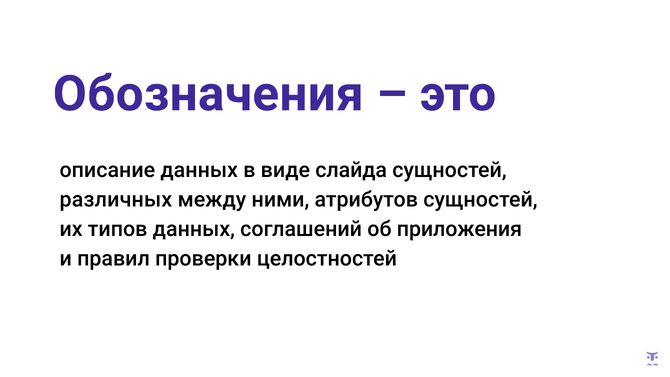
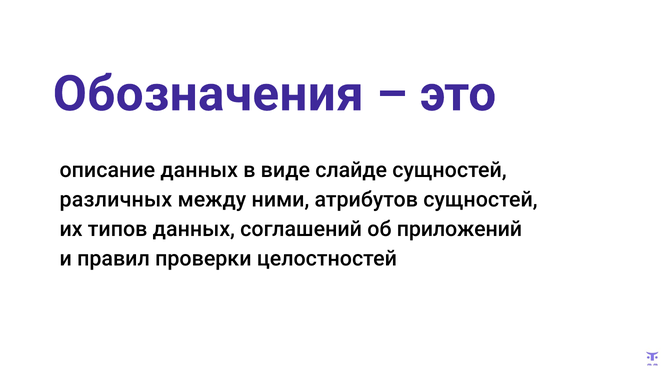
слайда: слайда -> слайде
приложения: приложения -> приложений
